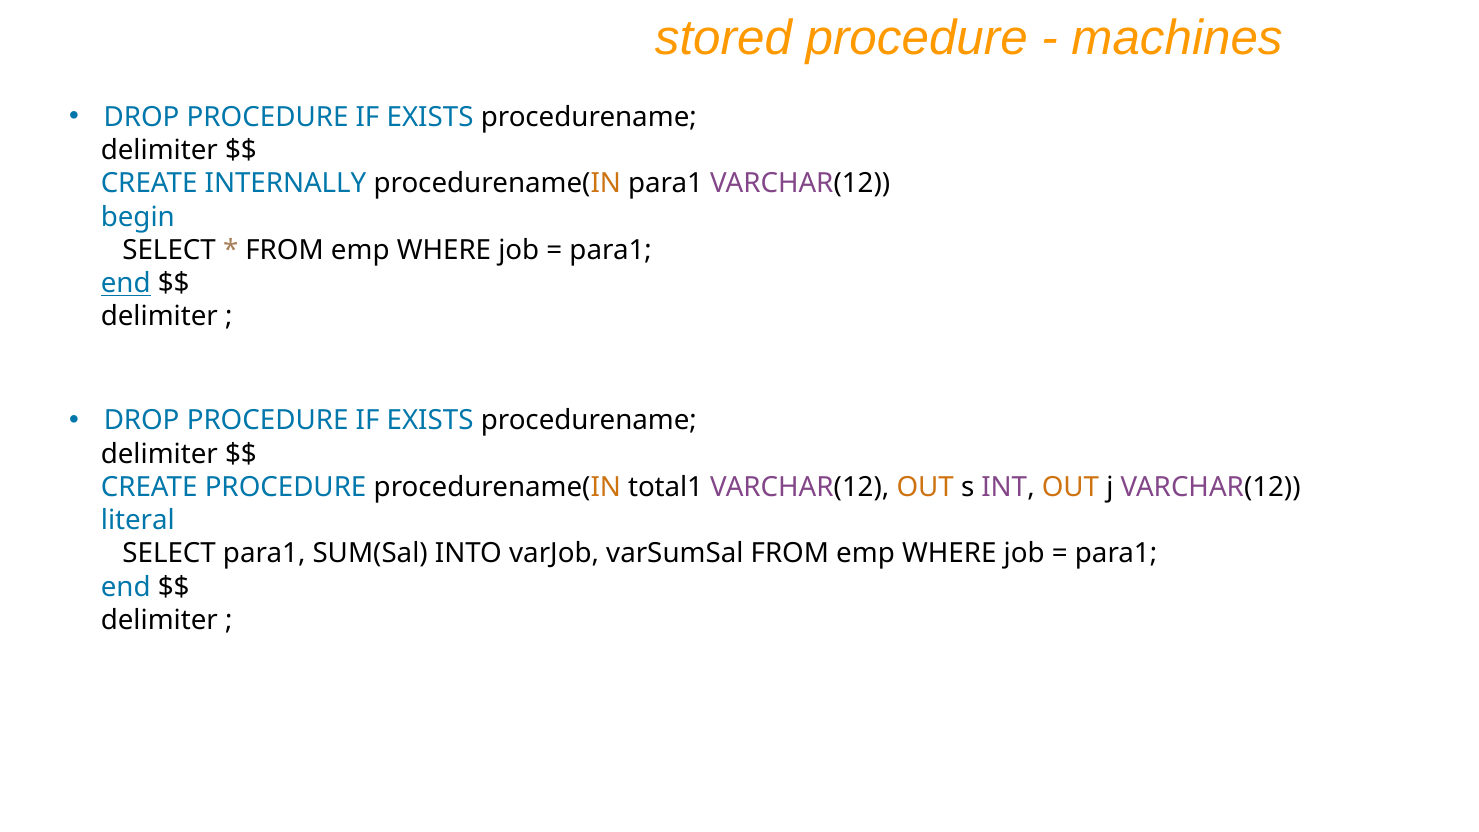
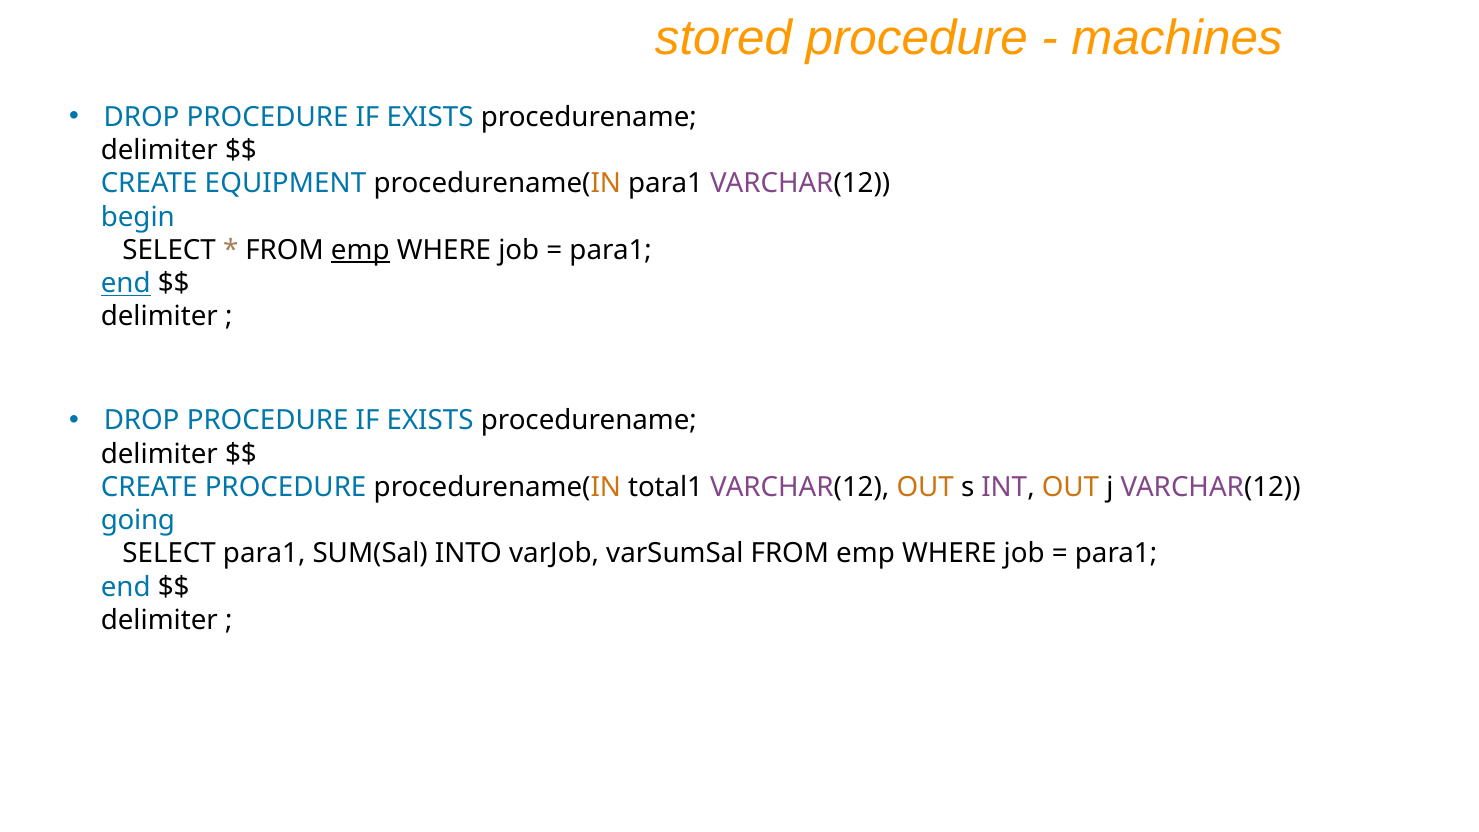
INTERNALLY: INTERNALLY -> EQUIPMENT
emp at (360, 250) underline: none -> present
literal: literal -> going
